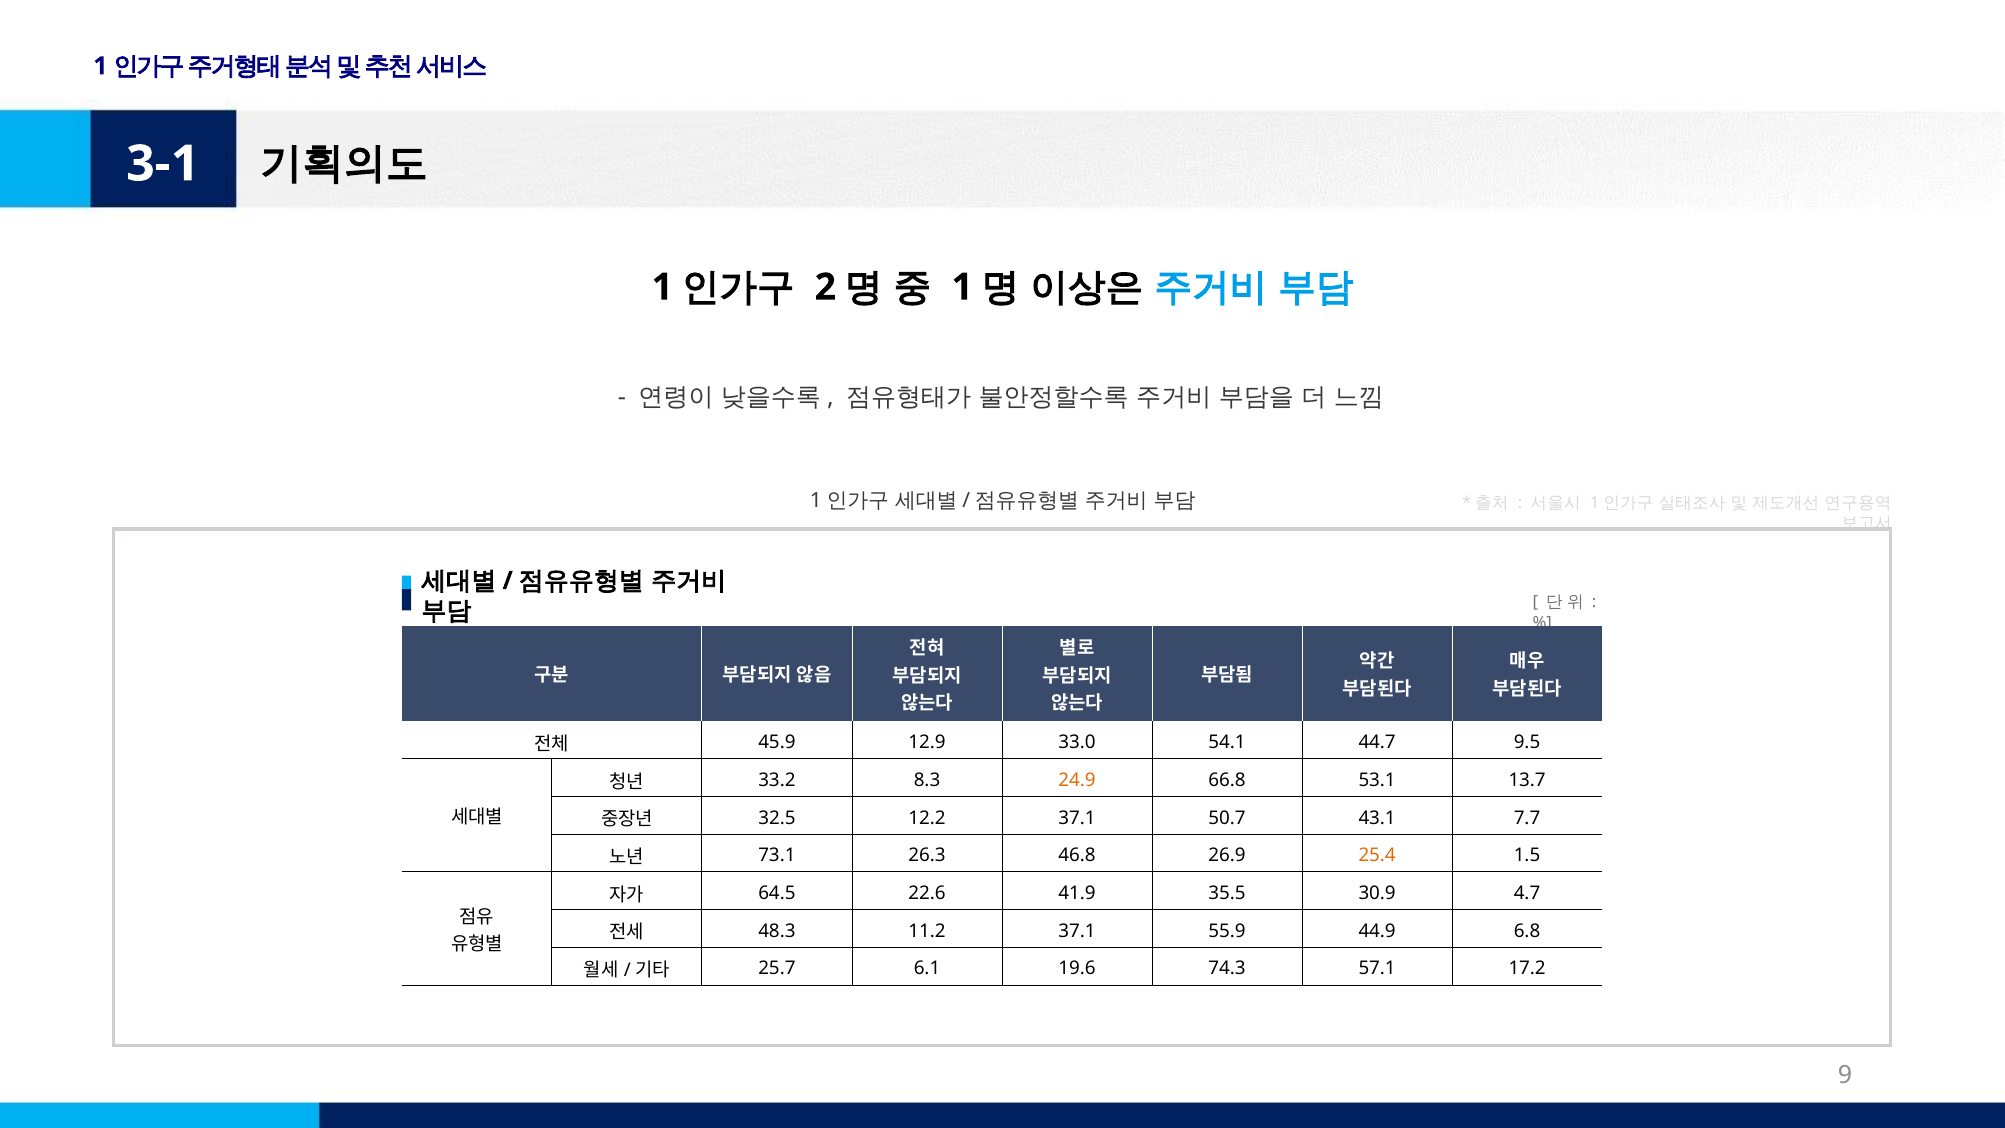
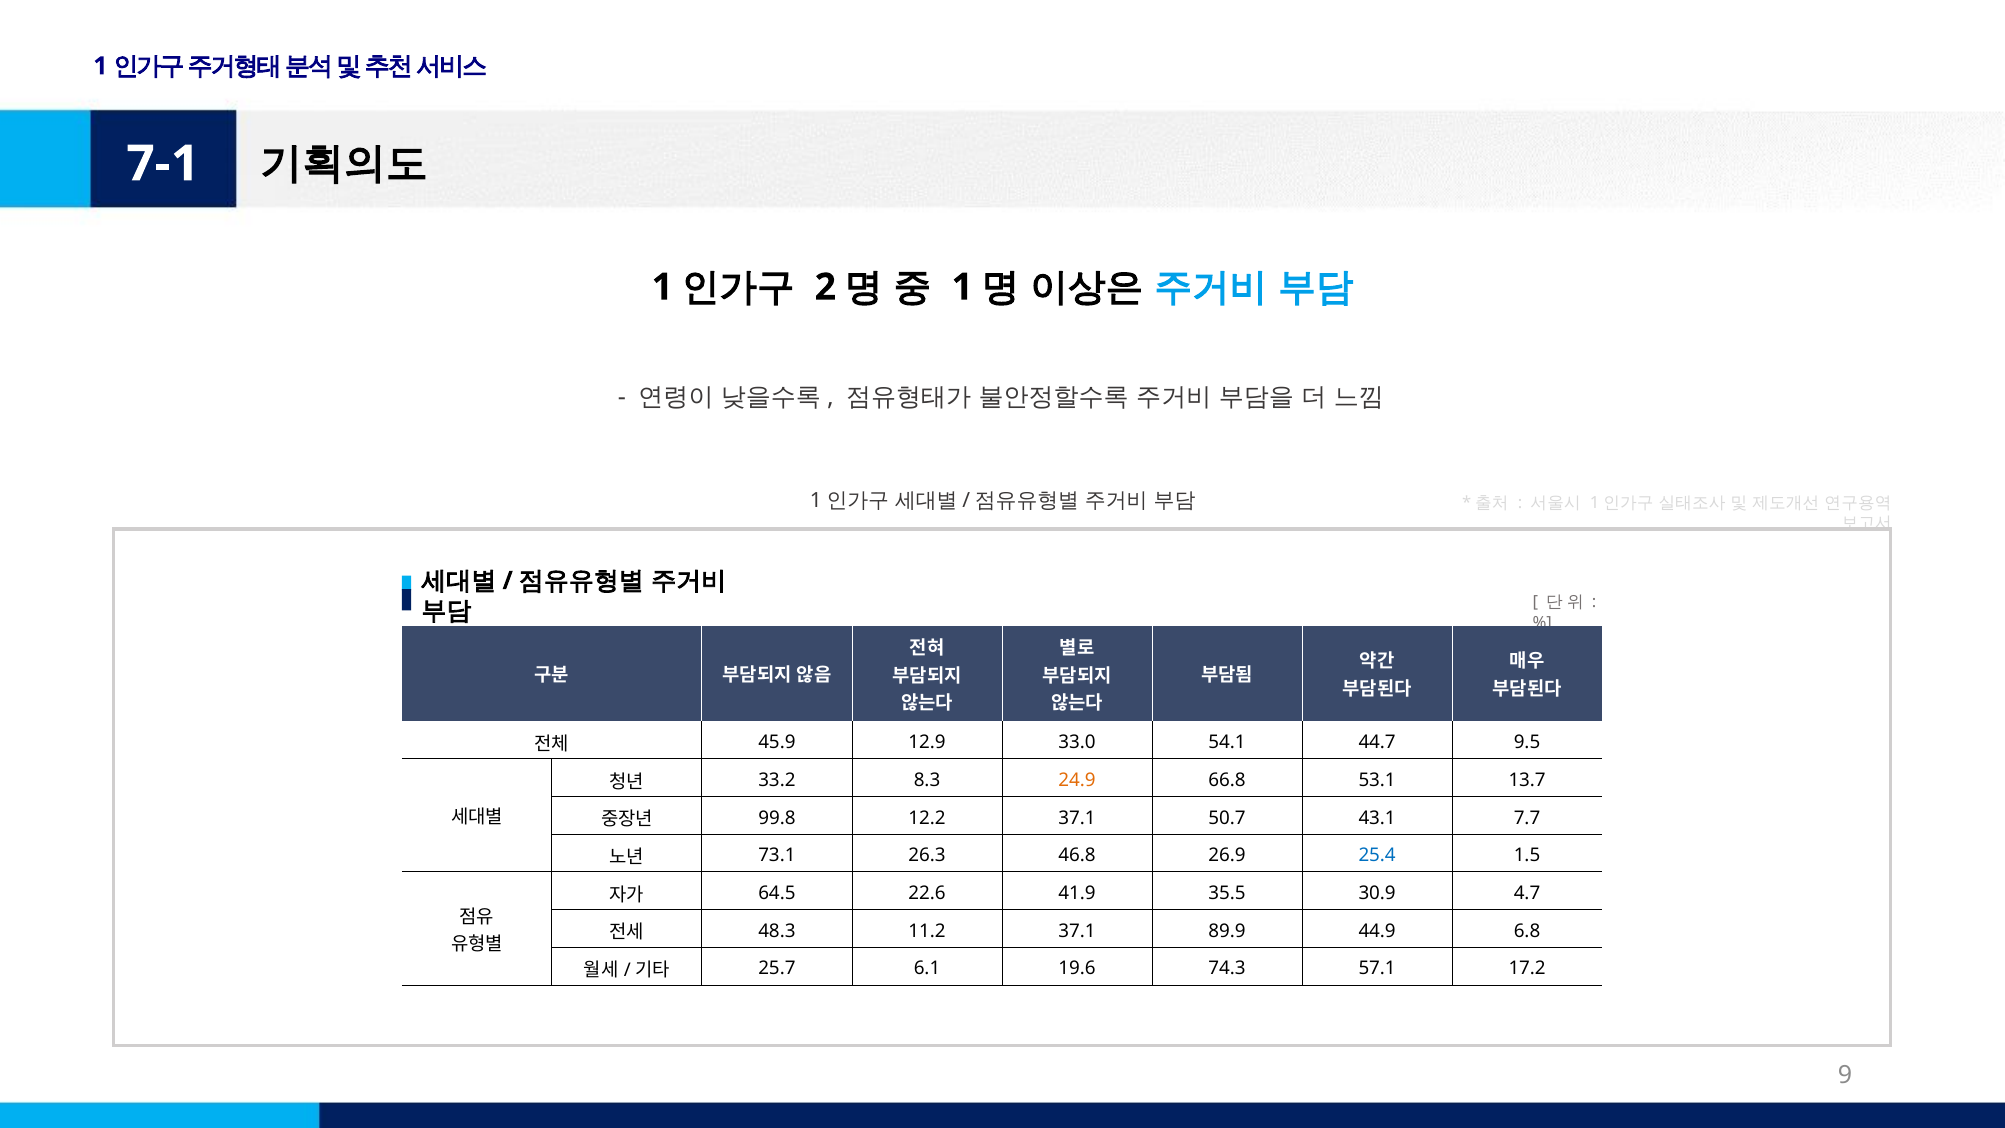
3-1: 3-1 -> 7-1
32.5: 32.5 -> 99.8
25.4 colour: orange -> blue
55.9: 55.9 -> 89.9
